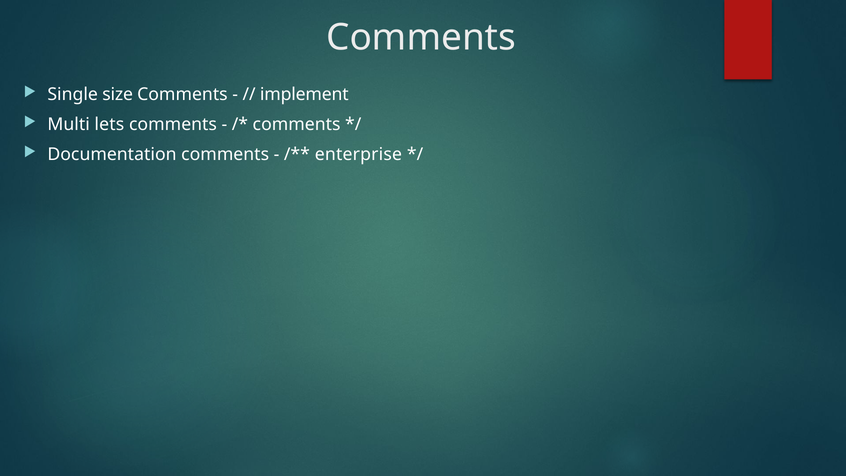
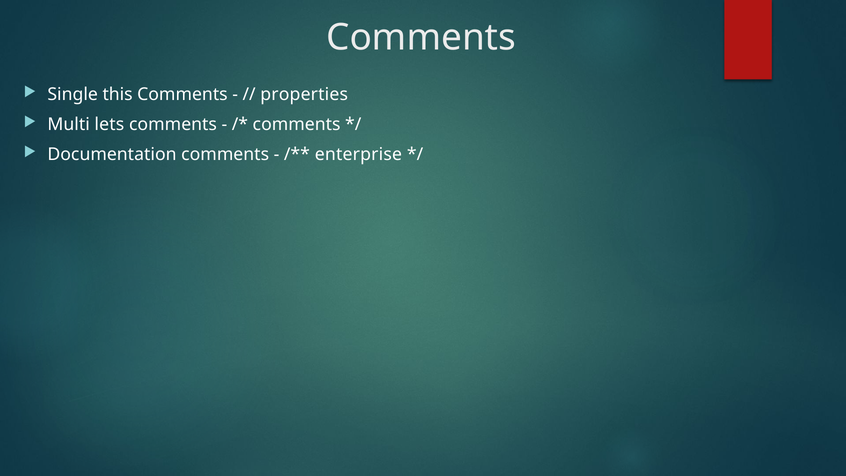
size: size -> this
implement: implement -> properties
